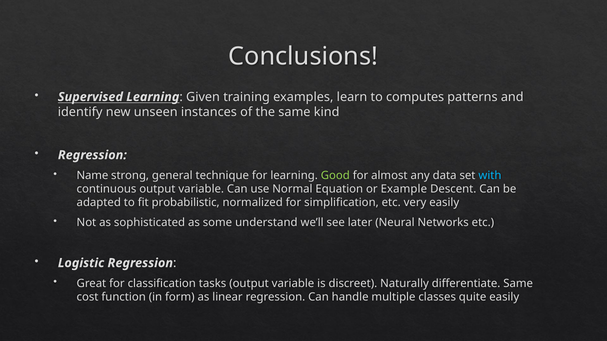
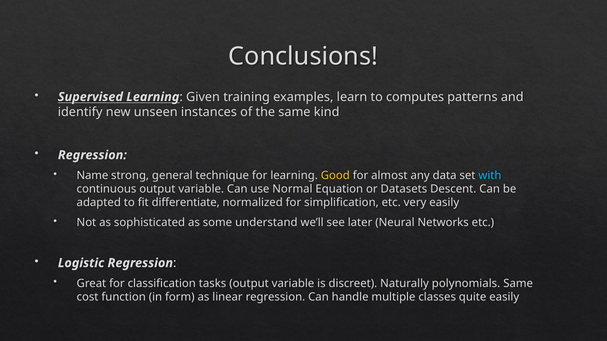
Good colour: light green -> yellow
Example: Example -> Datasets
probabilistic: probabilistic -> differentiate
differentiate: differentiate -> polynomials
